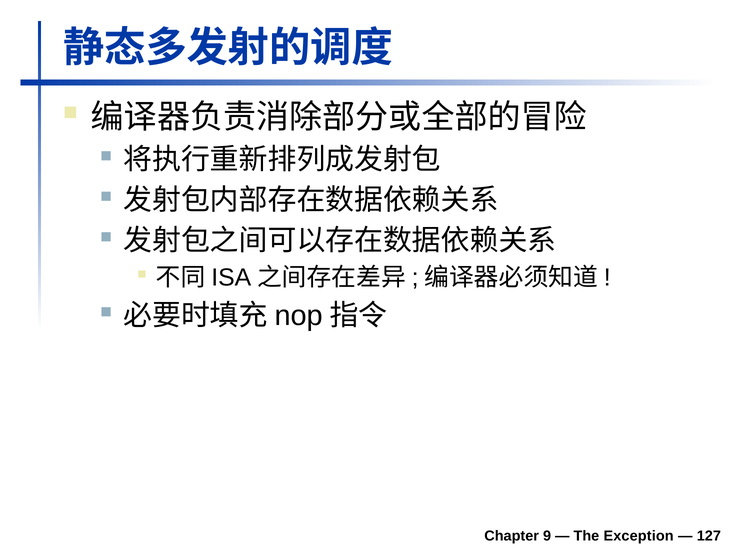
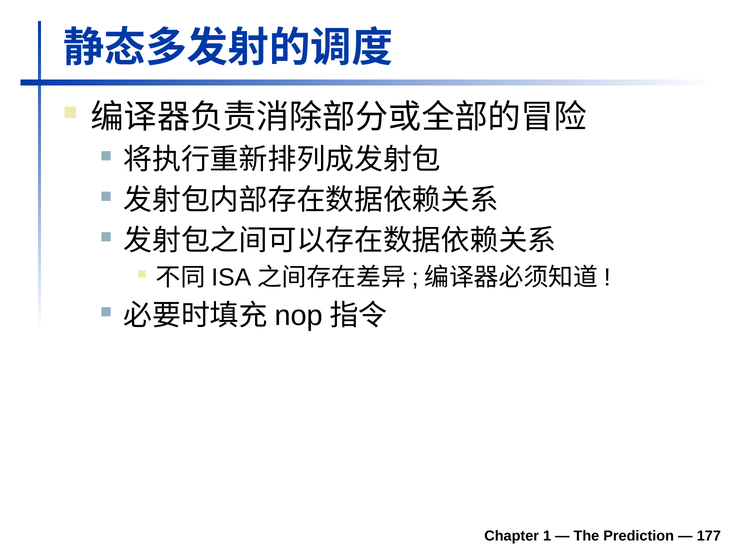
9: 9 -> 1
Exception: Exception -> Prediction
127: 127 -> 177
